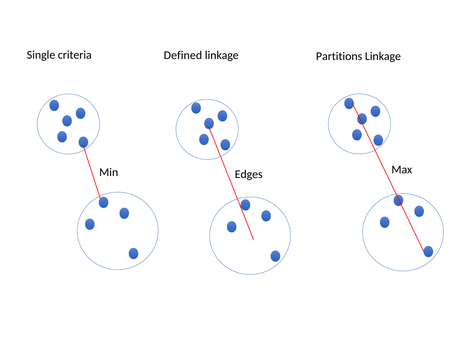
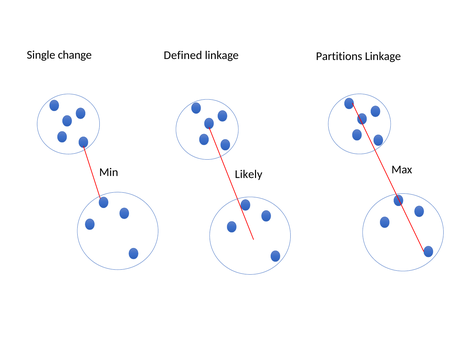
criteria: criteria -> change
Edges: Edges -> Likely
